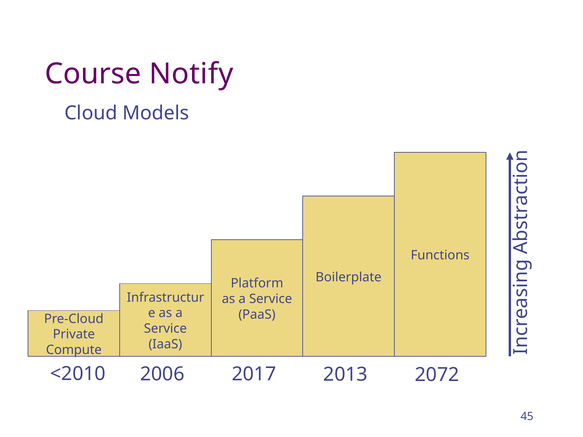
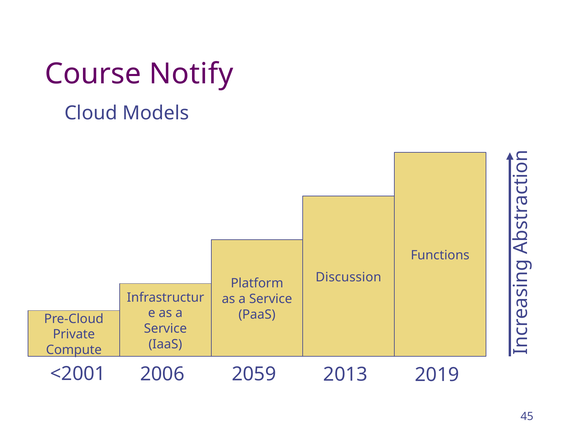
Boilerplate: Boilerplate -> Discussion
<2010: <2010 -> <2001
2017: 2017 -> 2059
2072: 2072 -> 2019
